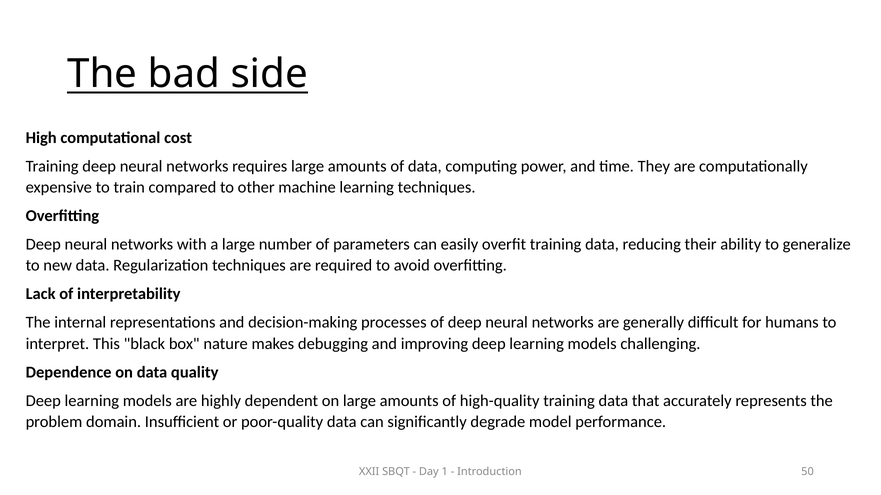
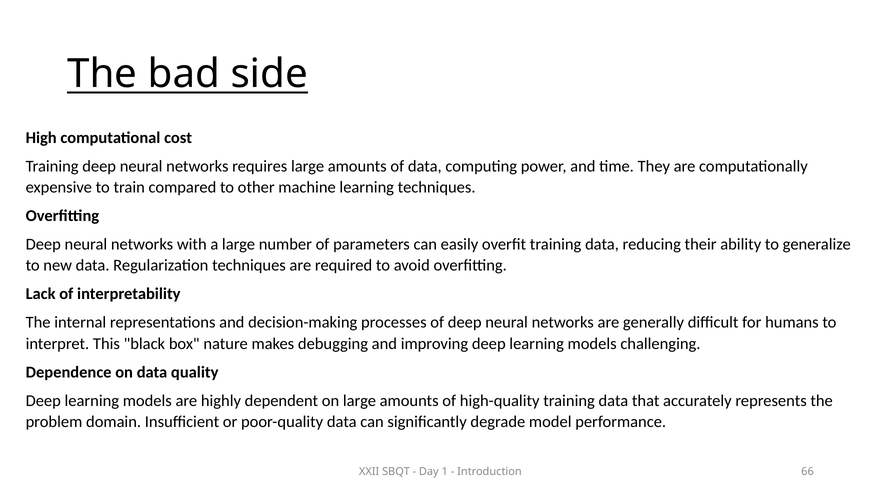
50: 50 -> 66
